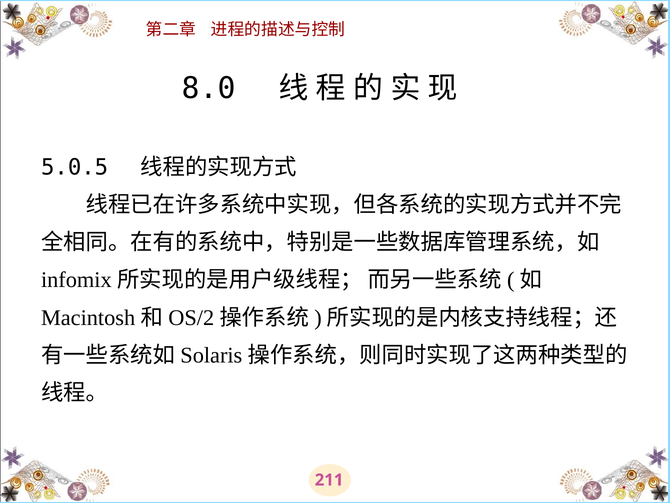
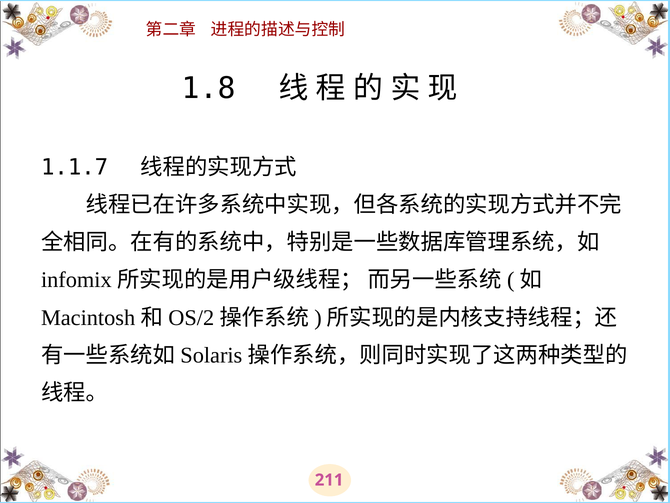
8.0: 8.0 -> 1.8
5.0.5: 5.0.5 -> 1.1.7
